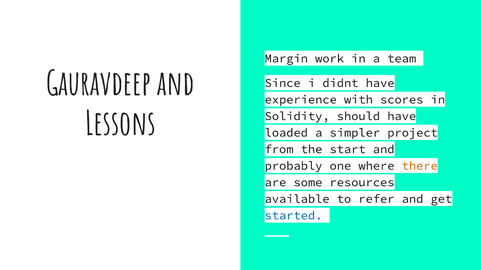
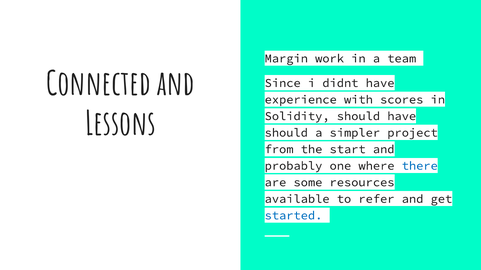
Gauravdeep: Gauravdeep -> Connected
loaded at (286, 133): loaded -> should
there colour: orange -> blue
